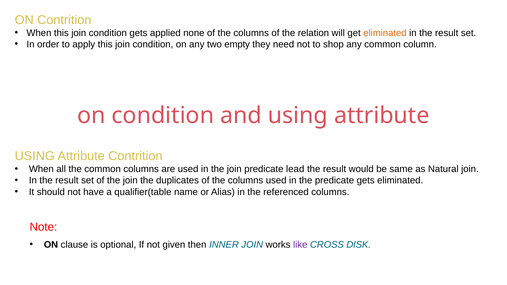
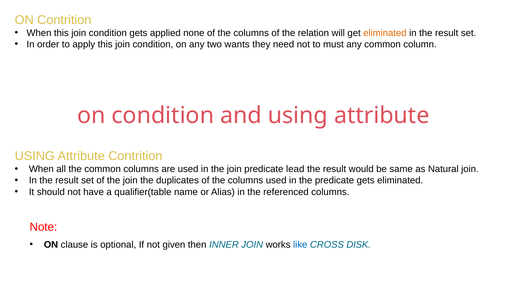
empty: empty -> wants
shop: shop -> must
like colour: purple -> blue
